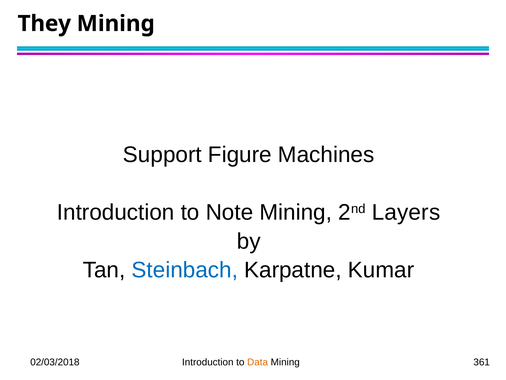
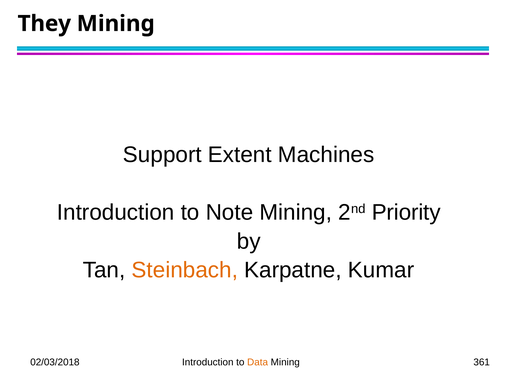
Figure: Figure -> Extent
Layers: Layers -> Priority
Steinbach colour: blue -> orange
